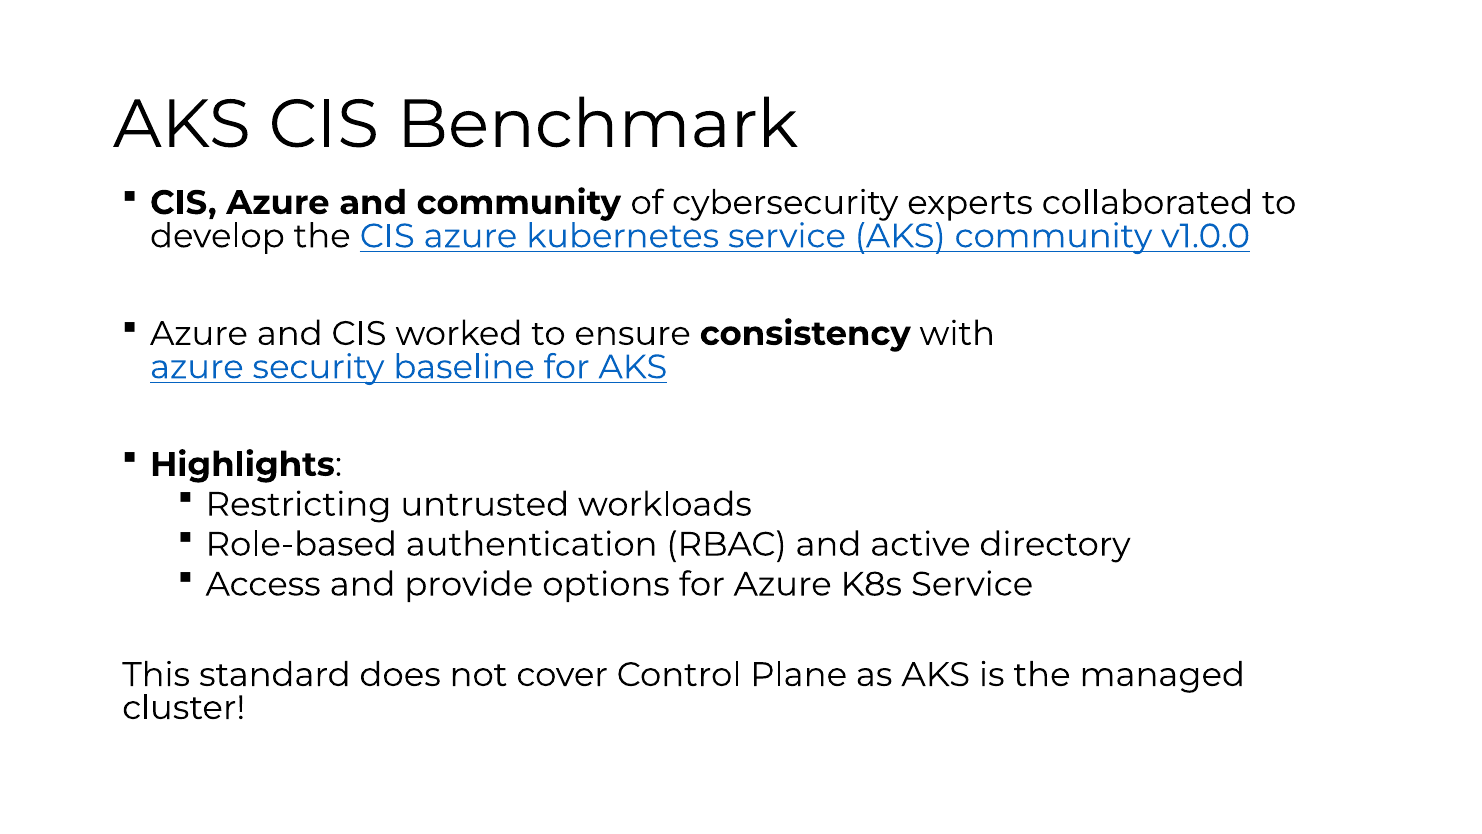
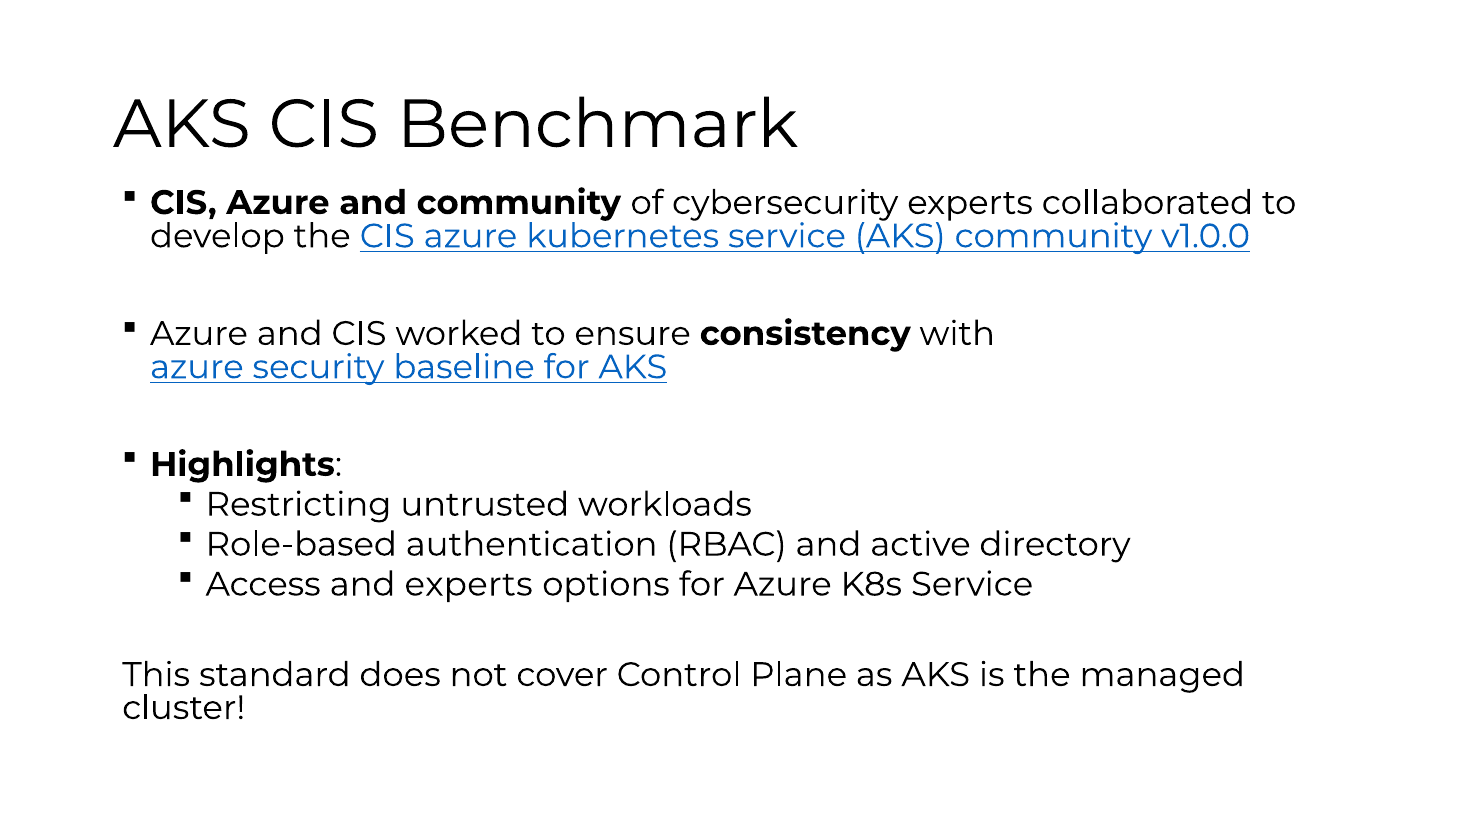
and provide: provide -> experts
